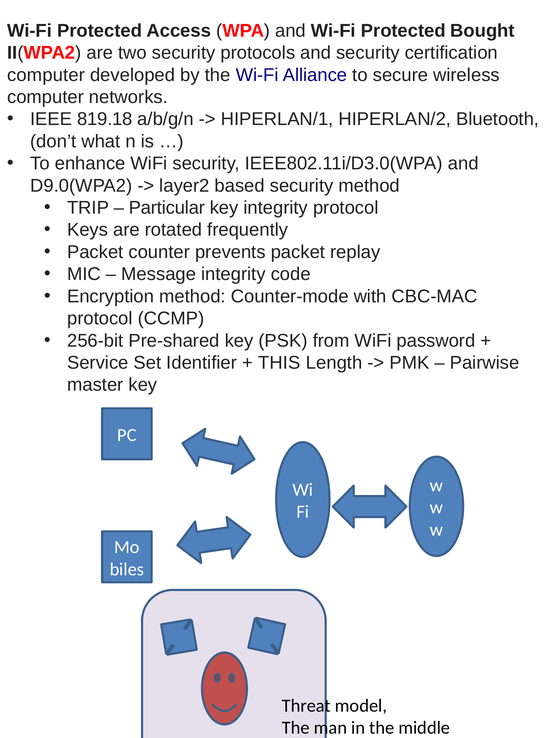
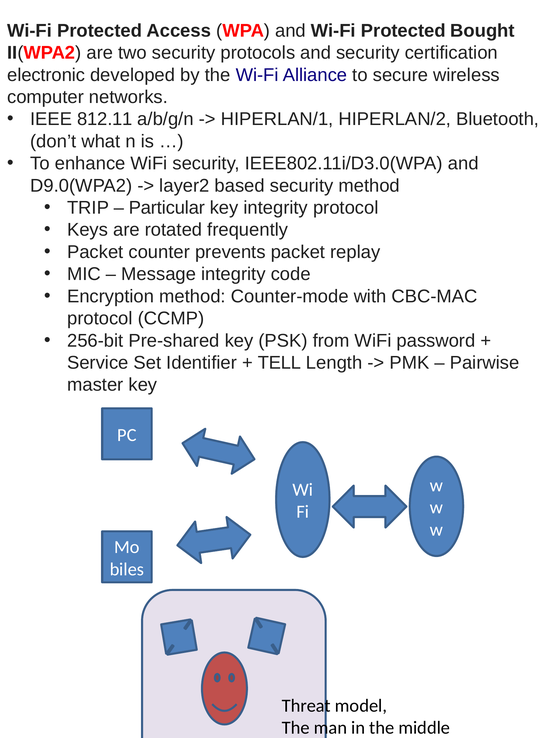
computer at (46, 75): computer -> electronic
819.18: 819.18 -> 812.11
THIS: THIS -> TELL
